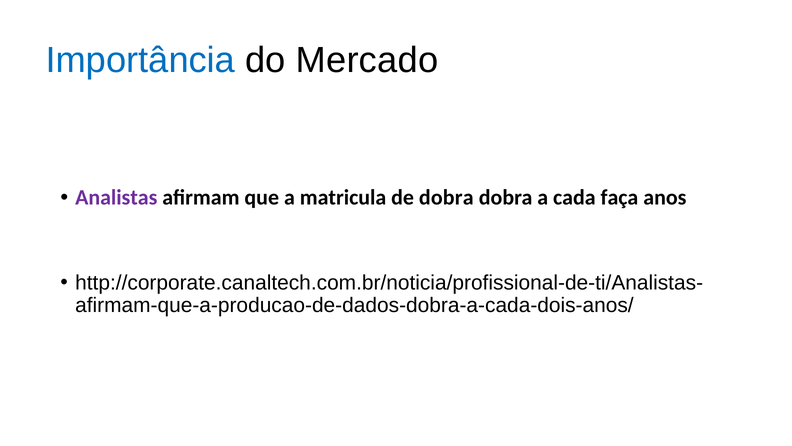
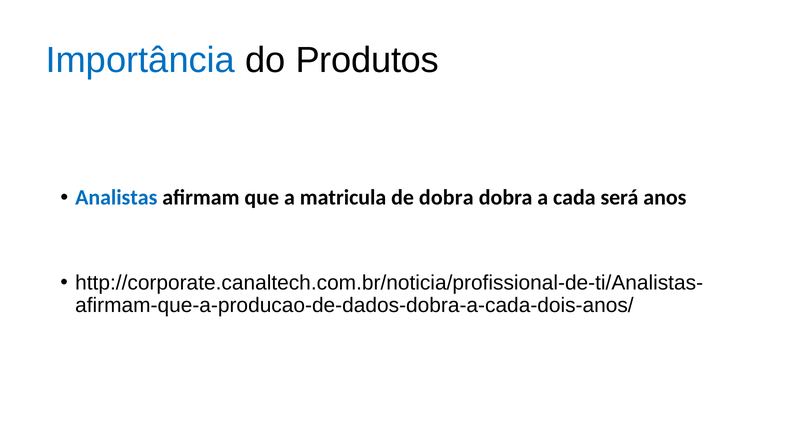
Mercado: Mercado -> Produtos
Analistas colour: purple -> blue
faça: faça -> será
